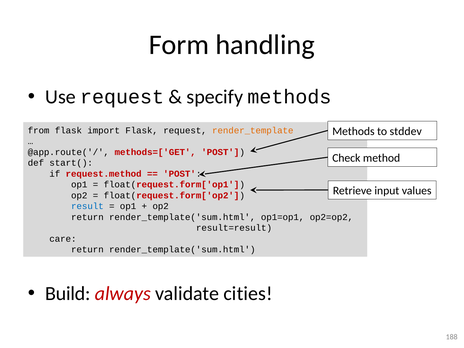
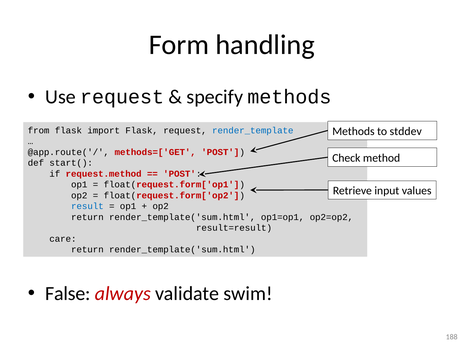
render_template colour: orange -> blue
Build: Build -> False
cities: cities -> swim
